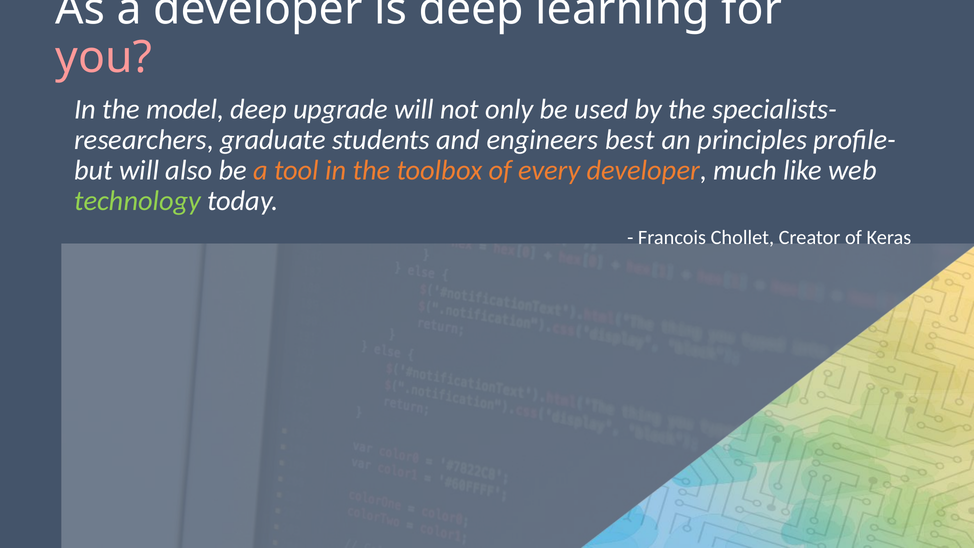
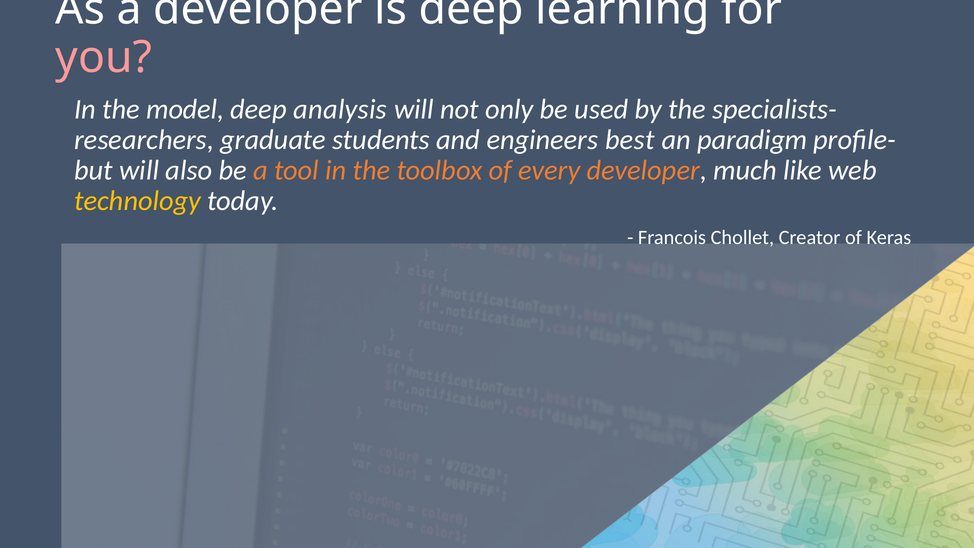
upgrade: upgrade -> analysis
principles: principles -> paradigm
technology colour: light green -> yellow
